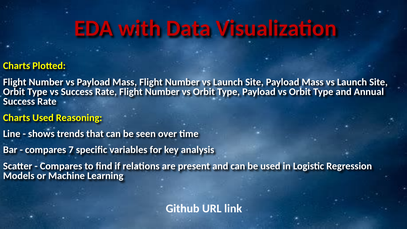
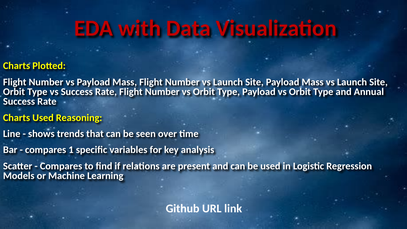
7: 7 -> 1
